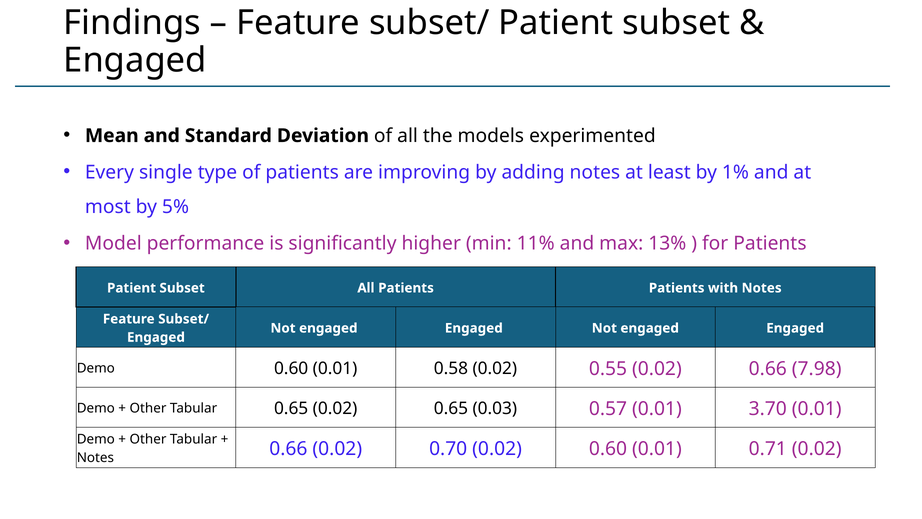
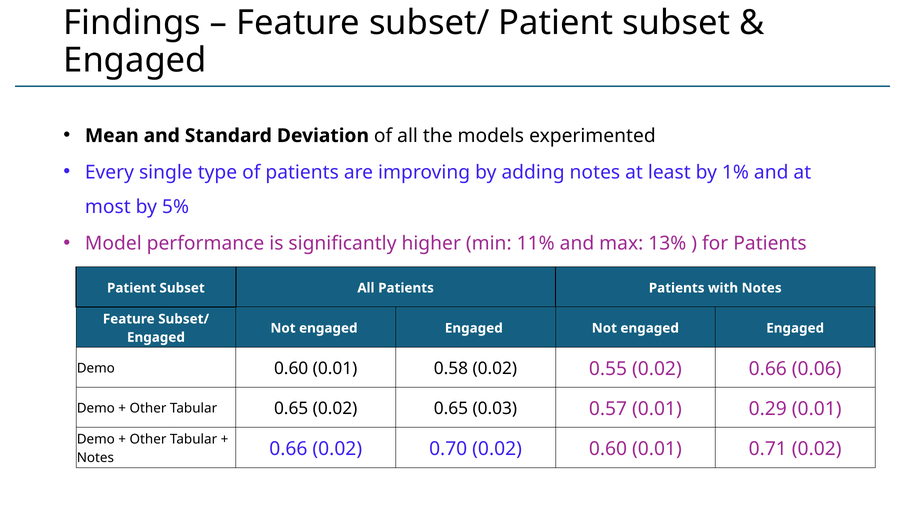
7.98: 7.98 -> 0.06
3.70: 3.70 -> 0.29
